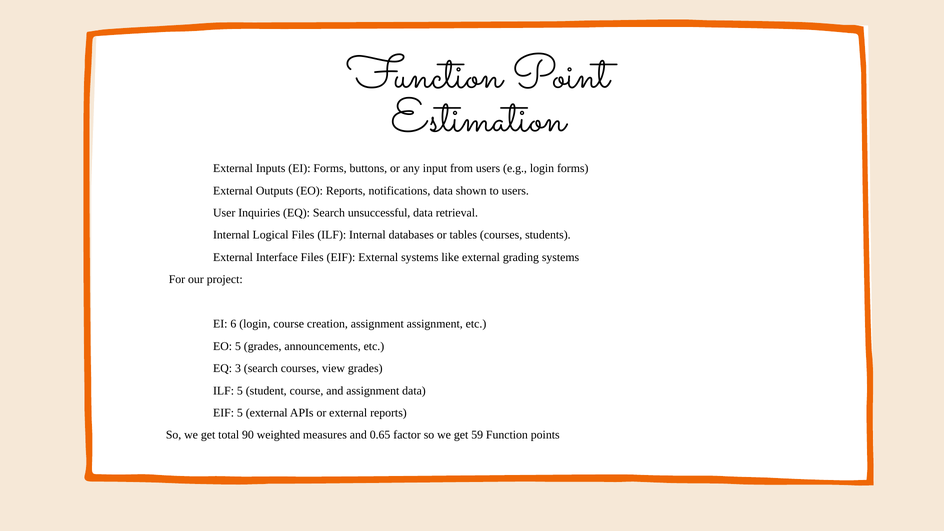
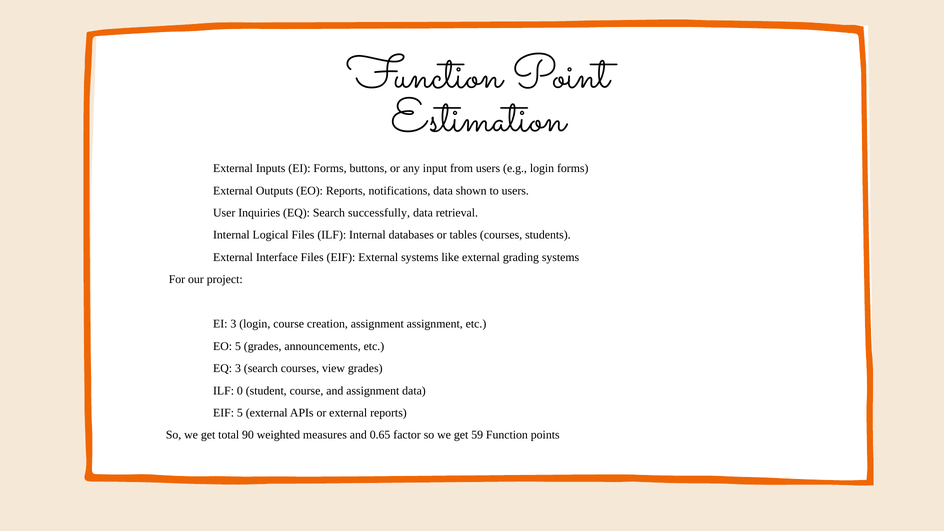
unsuccessful: unsuccessful -> successfully
EI 6: 6 -> 3
ILF 5: 5 -> 0
